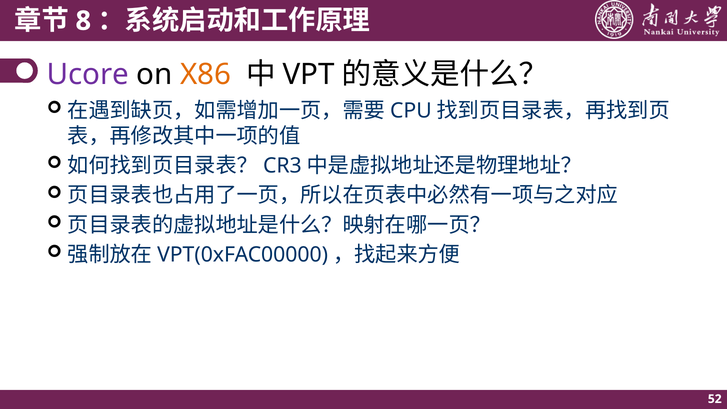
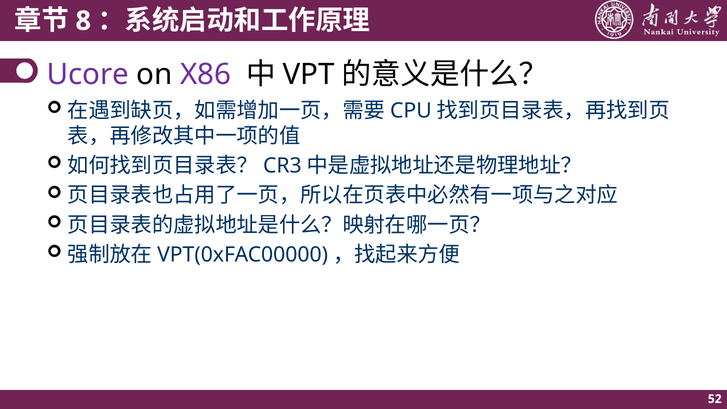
X86 colour: orange -> purple
